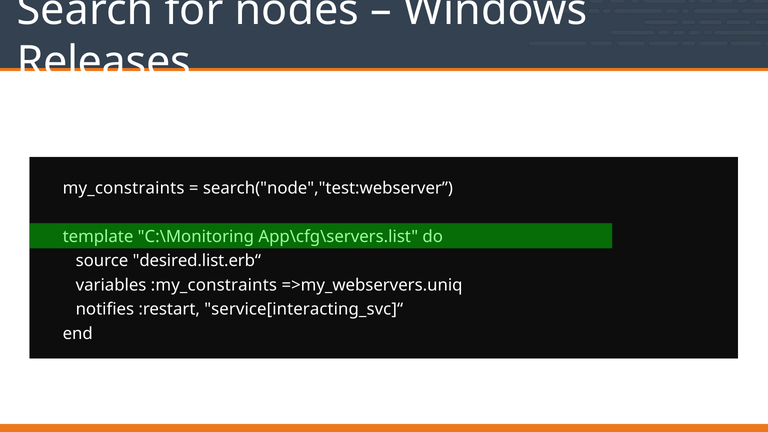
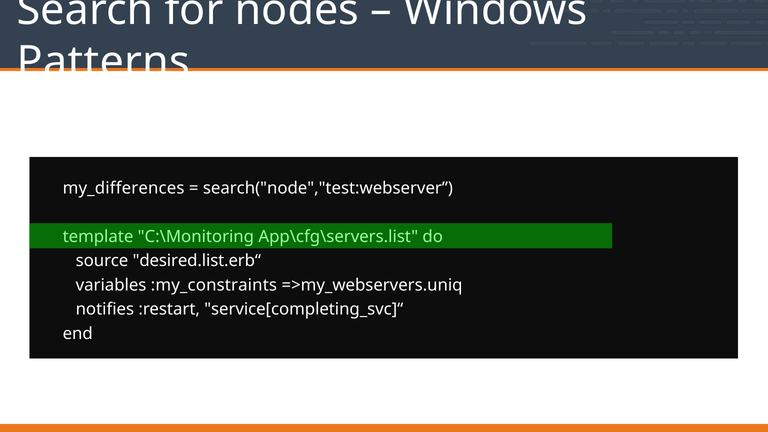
Releases: Releases -> Patterns
my_constraints: my_constraints -> my_differences
service[interacting_svc]“: service[interacting_svc]“ -> service[completing_svc]“
